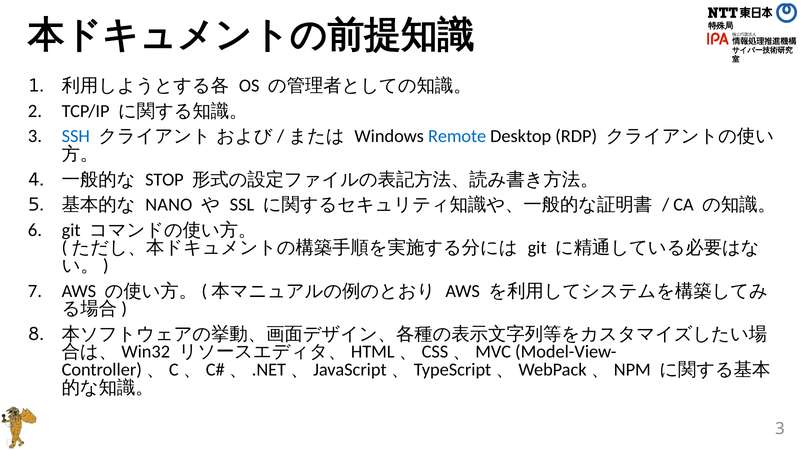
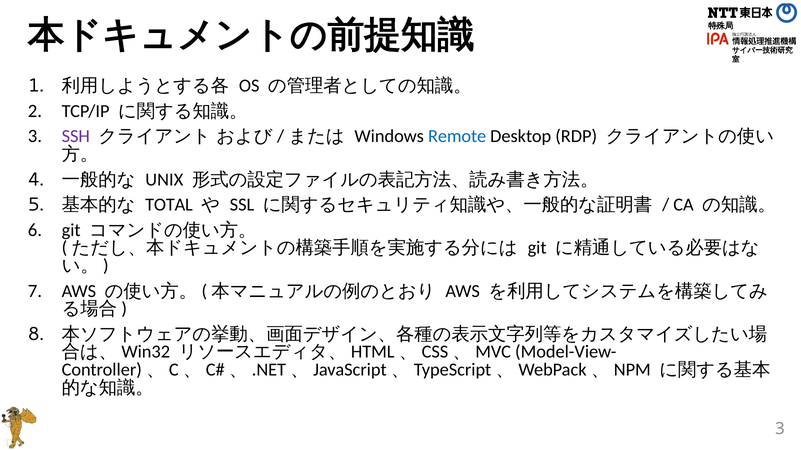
SSH colour: blue -> purple
STOP: STOP -> UNIX
NANO: NANO -> TOTAL
